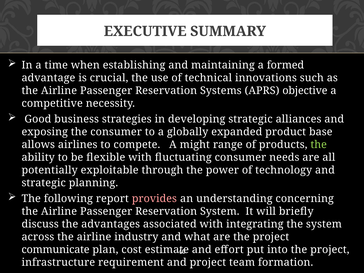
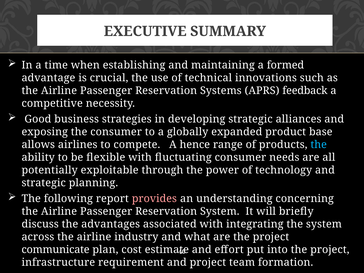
objective: objective -> feedback
might: might -> hence
the at (319, 145) colour: light green -> light blue
